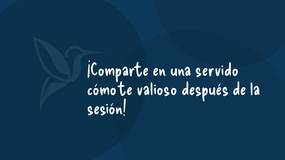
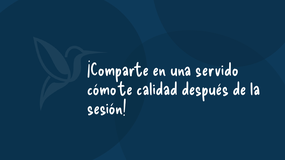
valioso: valioso -> calidad
